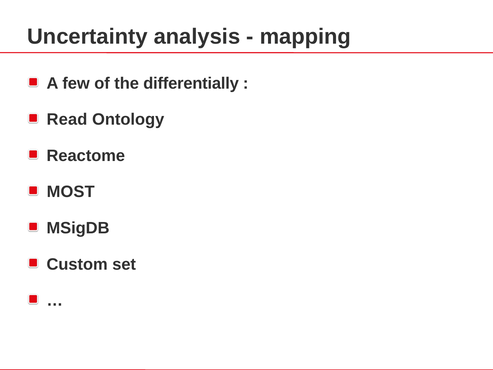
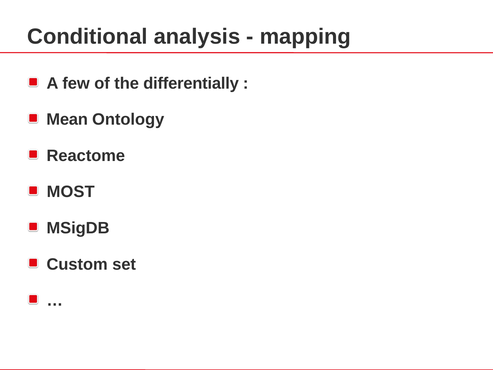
Uncertainty: Uncertainty -> Conditional
Read: Read -> Mean
